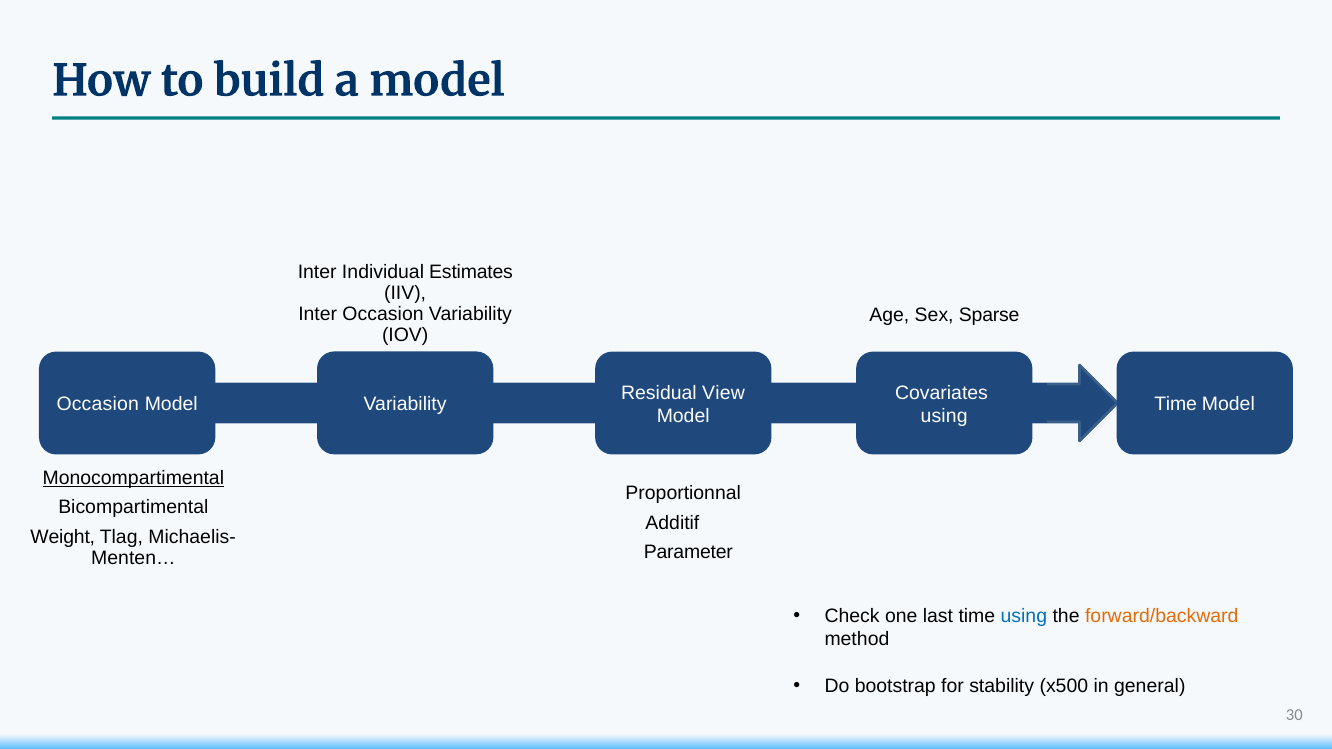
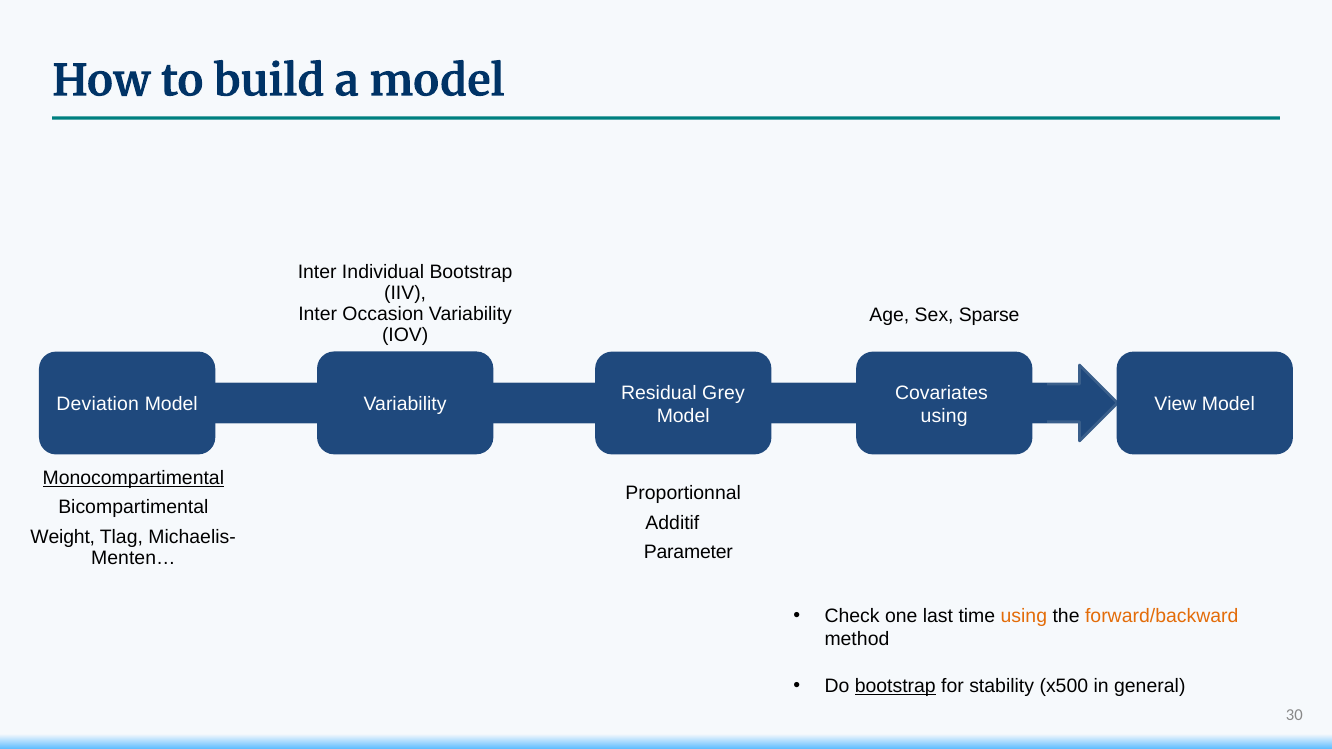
Individual Estimates: Estimates -> Bootstrap
View: View -> Grey
Occasion at (98, 404): Occasion -> Deviation
Variability Time: Time -> View
using at (1024, 616) colour: blue -> orange
bootstrap at (895, 686) underline: none -> present
